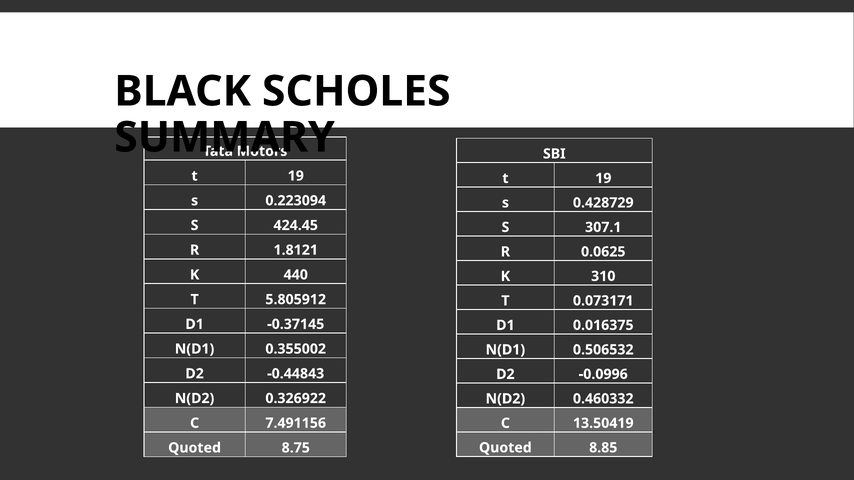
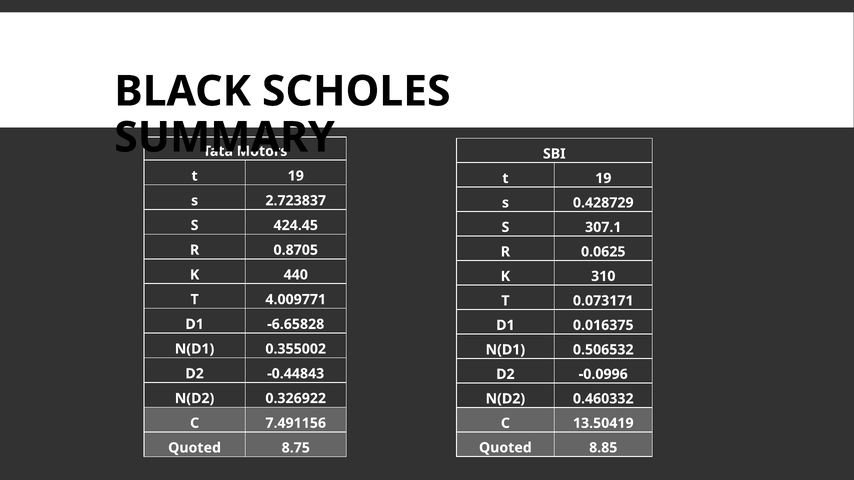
0.223094: 0.223094 -> 2.723837
1.8121: 1.8121 -> 0.8705
5.805912: 5.805912 -> 4.009771
-0.37145: -0.37145 -> -6.65828
